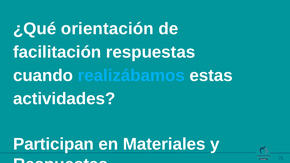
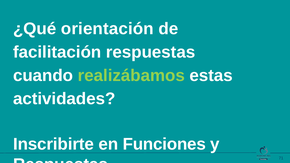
realizábamos colour: light blue -> light green
Participan: Participan -> Inscribirte
Materiales: Materiales -> Funciones
